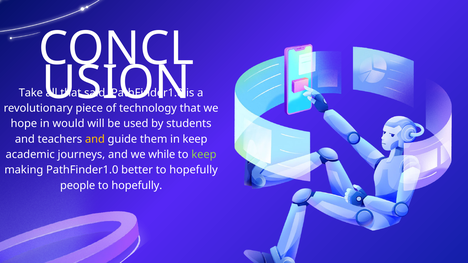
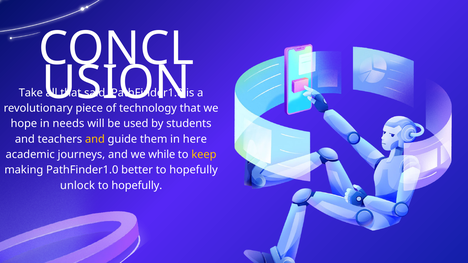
would: would -> needs
in keep: keep -> here
keep at (204, 155) colour: light green -> yellow
people: people -> unlock
